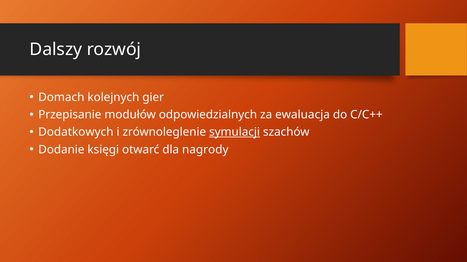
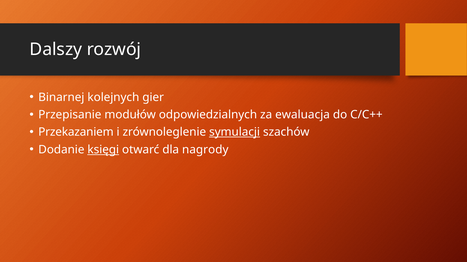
Domach: Domach -> Binarnej
Dodatkowych: Dodatkowych -> Przekazaniem
księgi underline: none -> present
